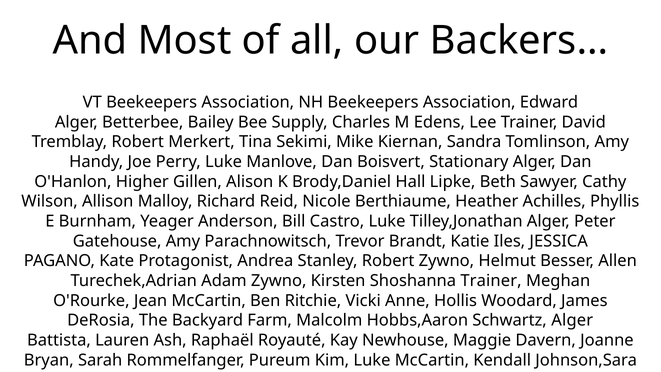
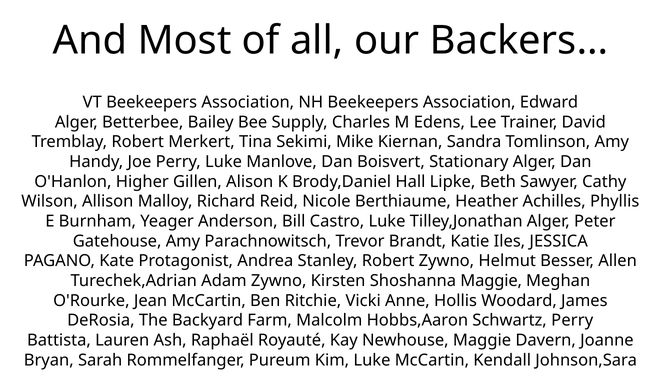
Shoshanna Trainer: Trainer -> Maggie
Schwartz Alger: Alger -> Perry
